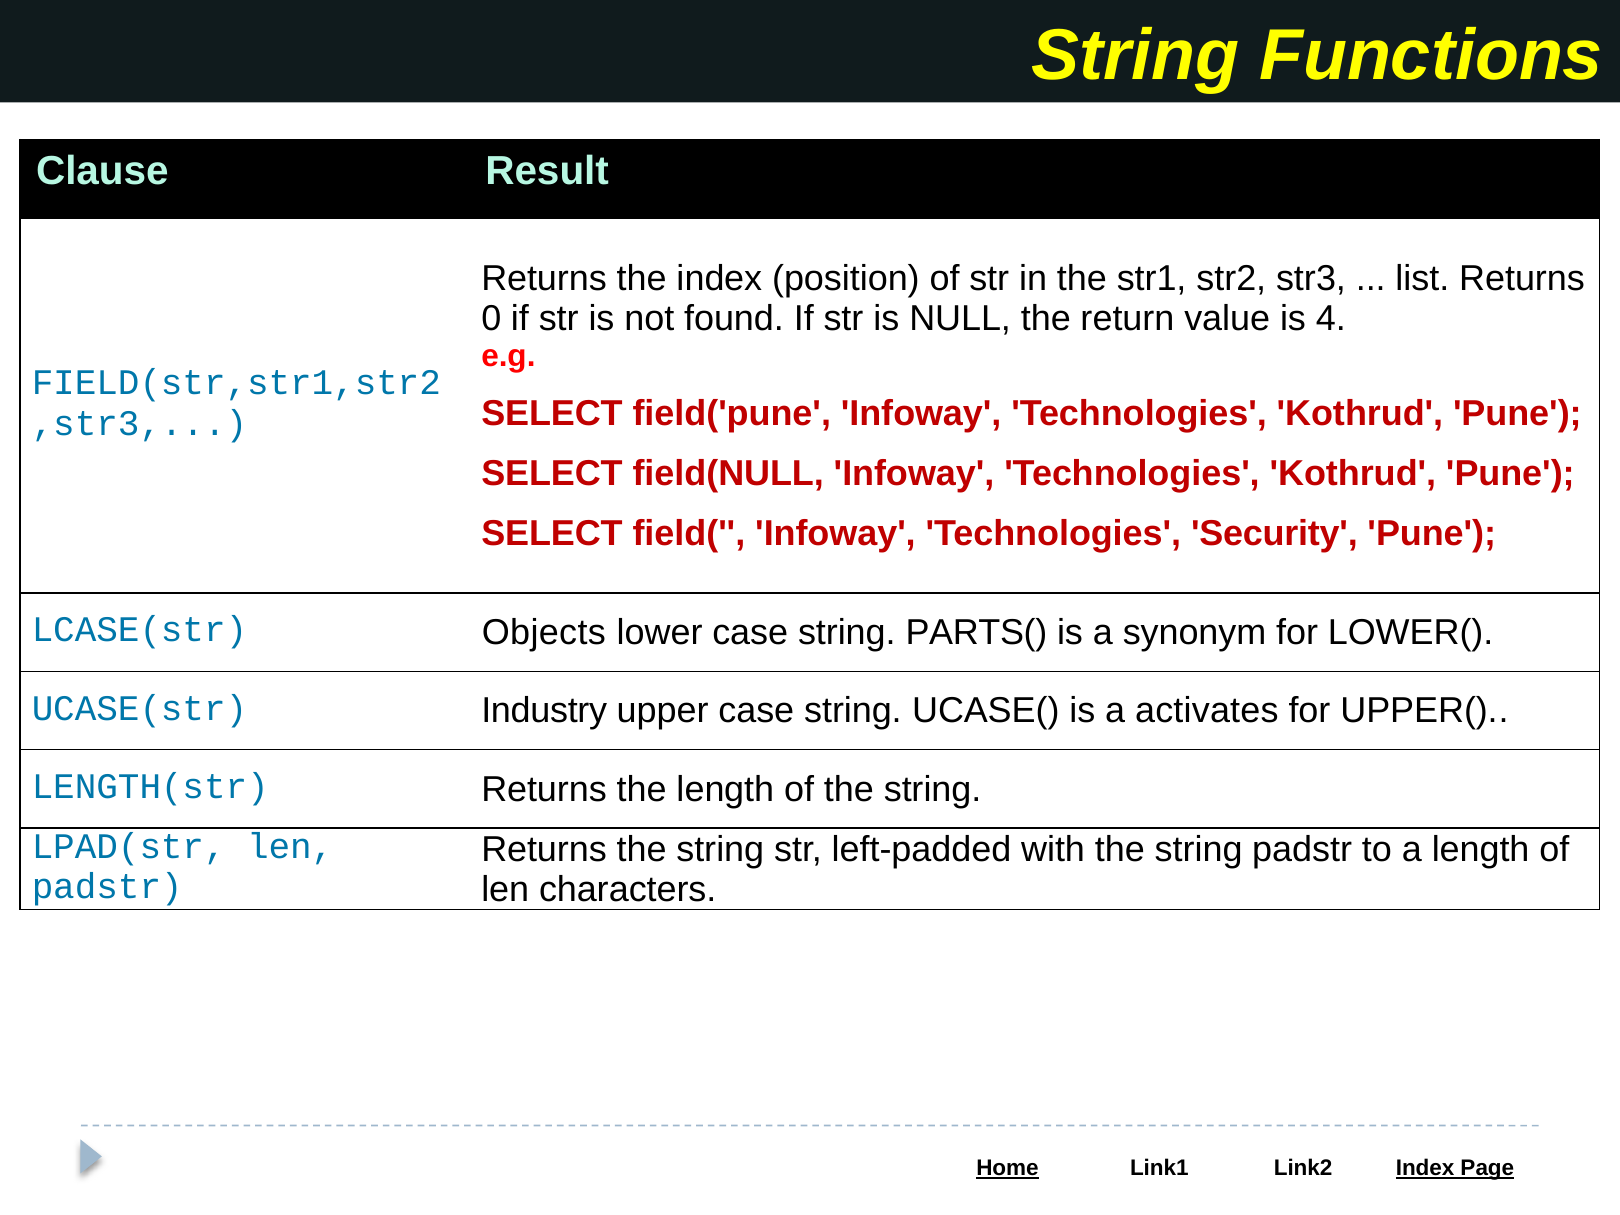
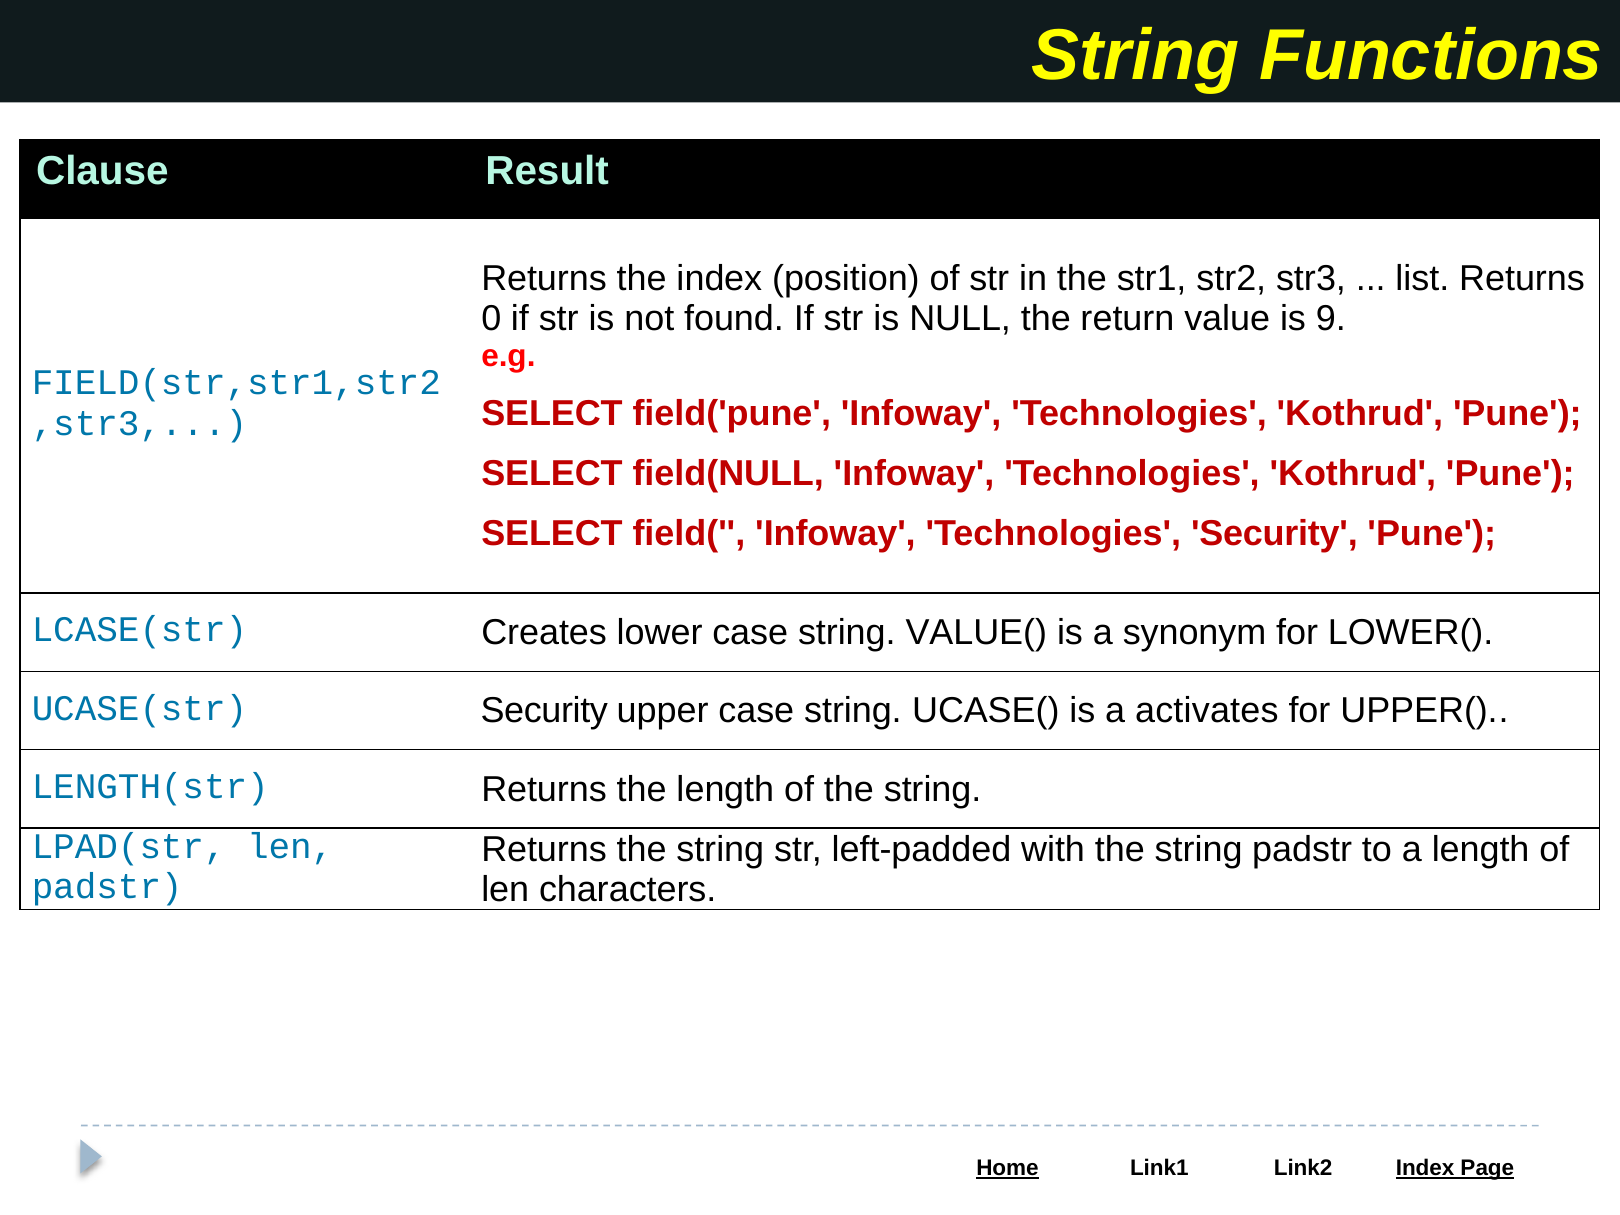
4: 4 -> 9
Objects: Objects -> Creates
PARTS(: PARTS( -> VALUE(
UCASE(str Industry: Industry -> Security
